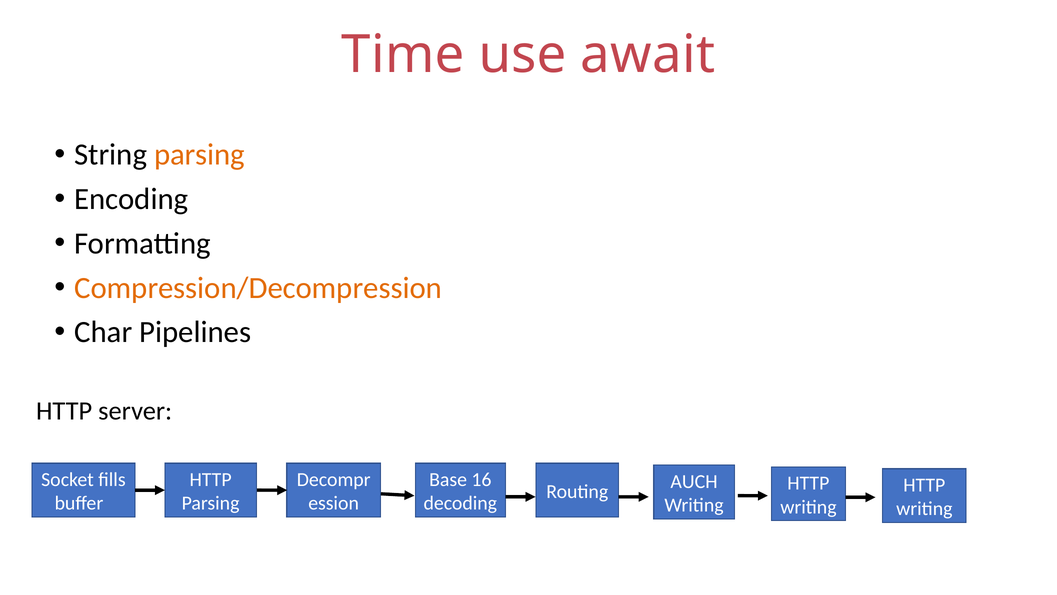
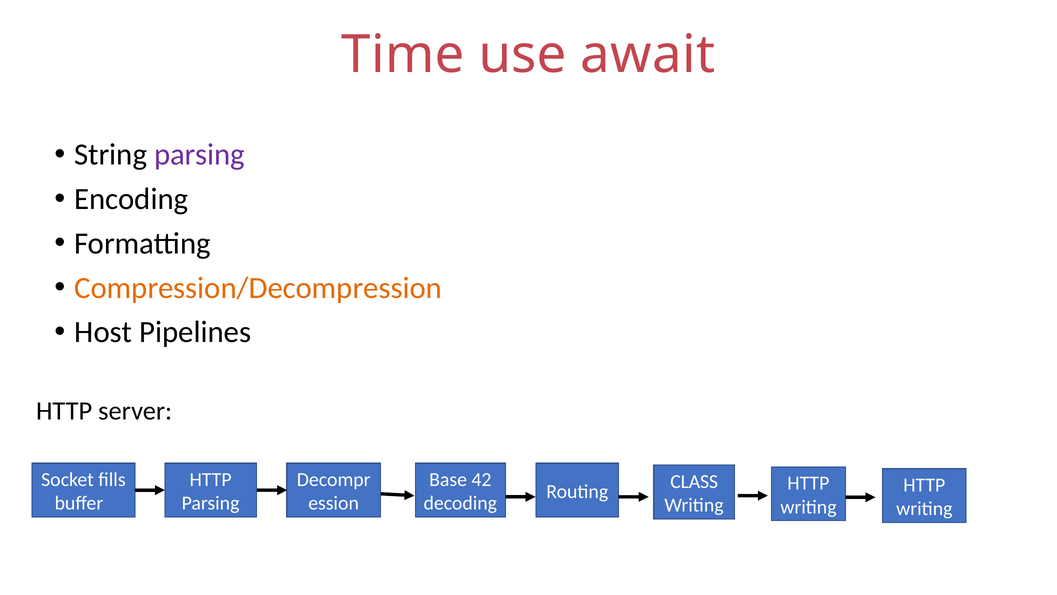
parsing at (200, 155) colour: orange -> purple
Char: Char -> Host
16: 16 -> 42
AUCH: AUCH -> CLASS
